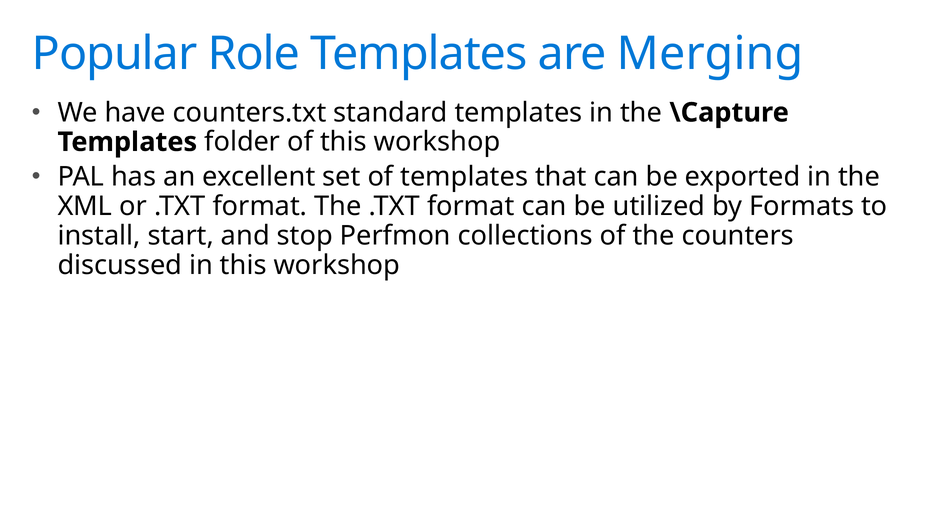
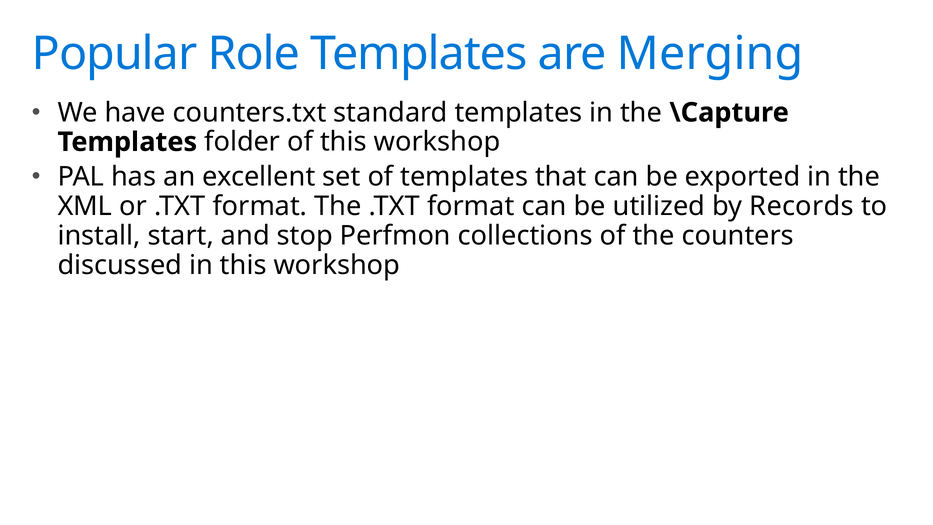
Formats: Formats -> Records
